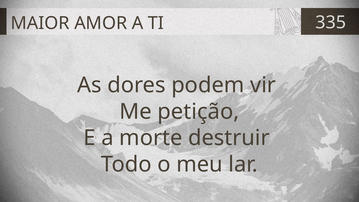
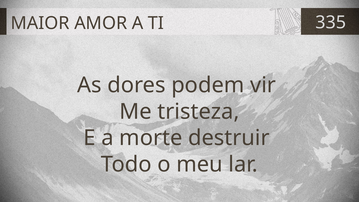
petição: petição -> tristeza
